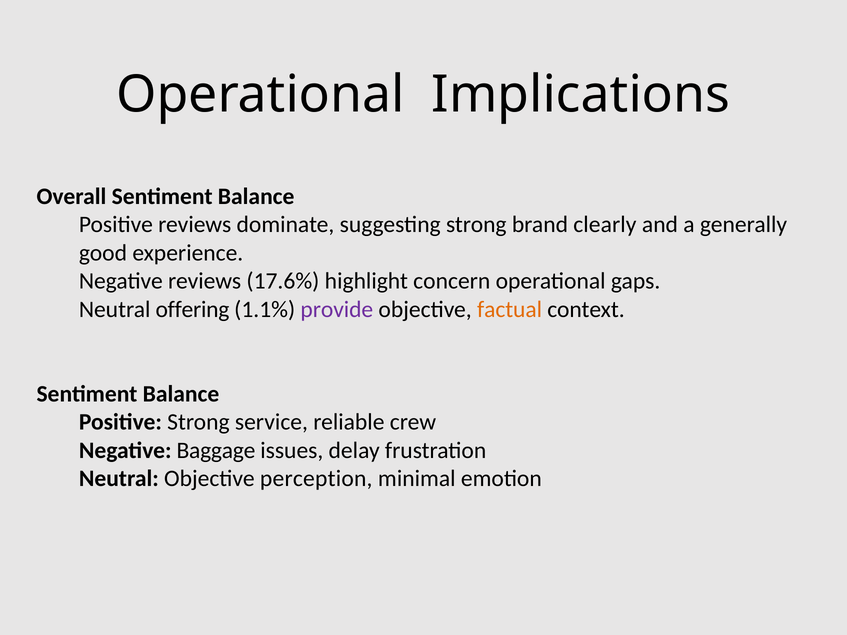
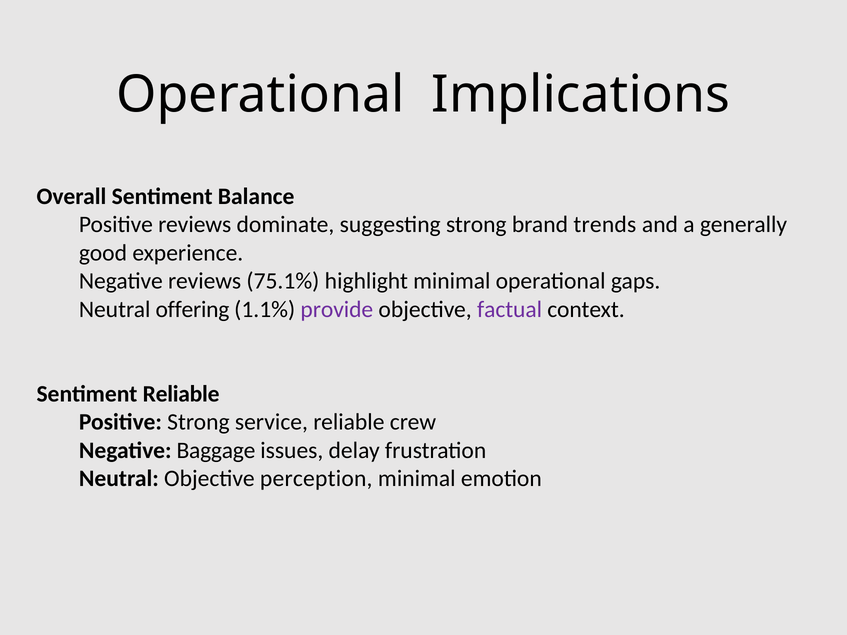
clearly: clearly -> trends
17.6%: 17.6% -> 75.1%
highlight concern: concern -> minimal
factual colour: orange -> purple
Balance at (181, 394): Balance -> Reliable
